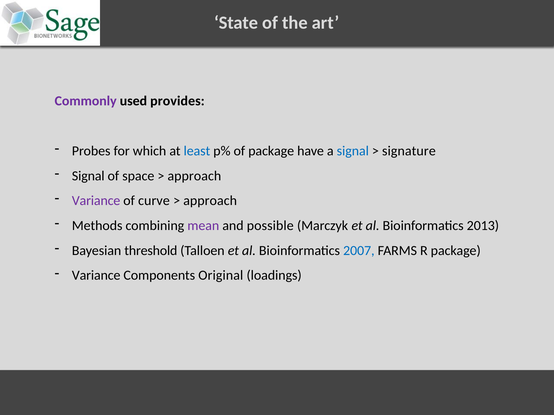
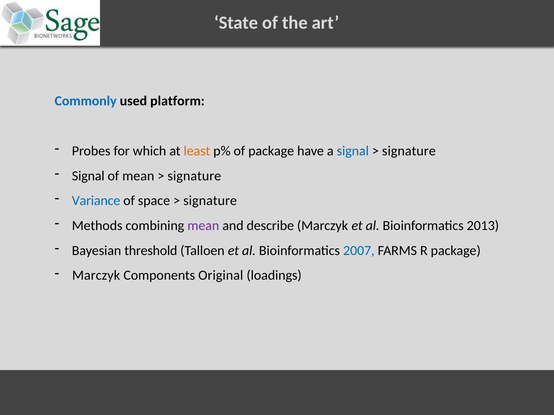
Commonly colour: purple -> blue
provides: provides -> platform
least colour: blue -> orange
of space: space -> mean
approach at (194, 176): approach -> signature
Variance at (96, 201) colour: purple -> blue
curve: curve -> space
approach at (210, 201): approach -> signature
possible: possible -> describe
Variance at (96, 276): Variance -> Marczyk
